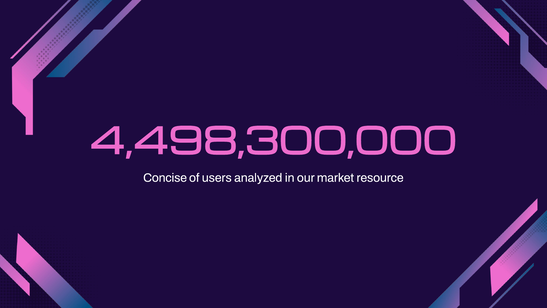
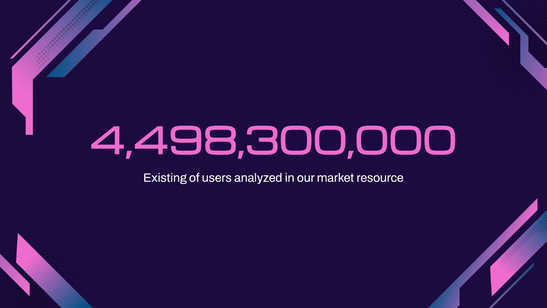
Concise: Concise -> Existing
